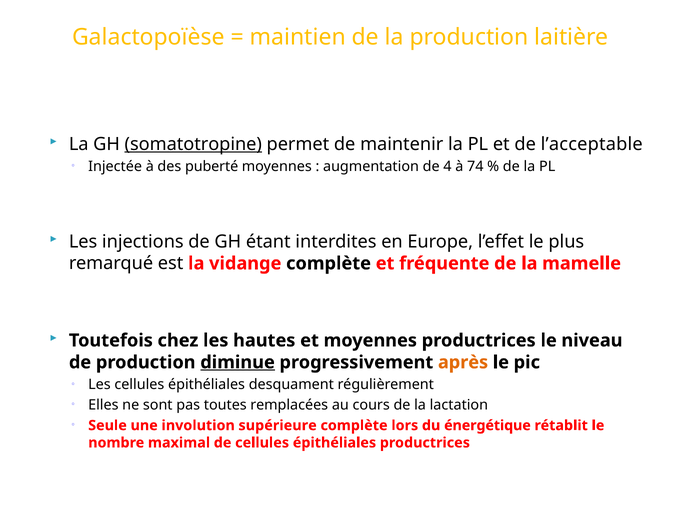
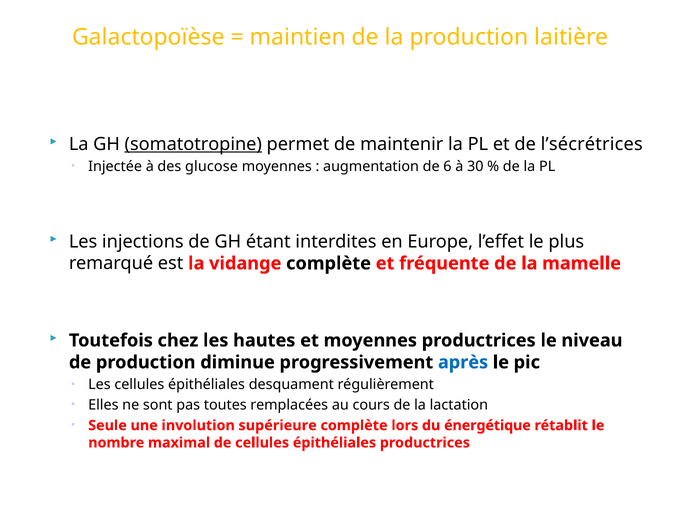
l’acceptable: l’acceptable -> l’sécrétrices
puberté: puberté -> glucose
4: 4 -> 6
74: 74 -> 30
diminue underline: present -> none
après colour: orange -> blue
